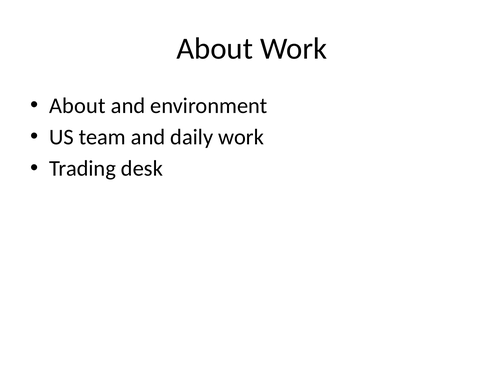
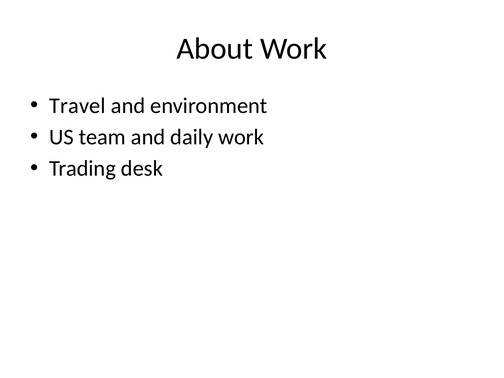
About at (77, 106): About -> Travel
